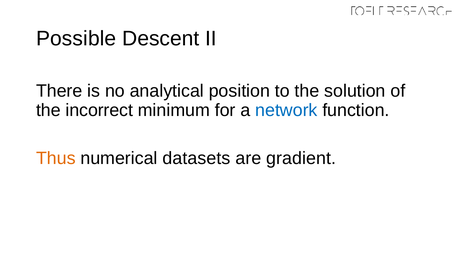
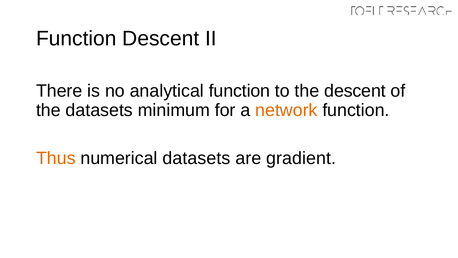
Possible at (76, 38): Possible -> Function
analytical position: position -> function
the solution: solution -> descent
the incorrect: incorrect -> datasets
network colour: blue -> orange
